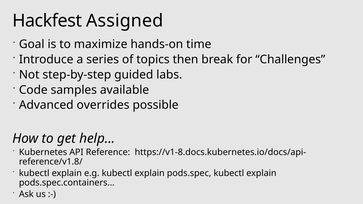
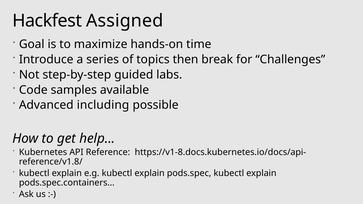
overrides: overrides -> including
